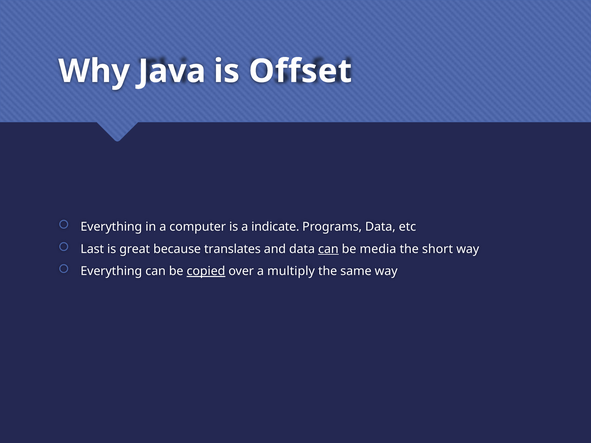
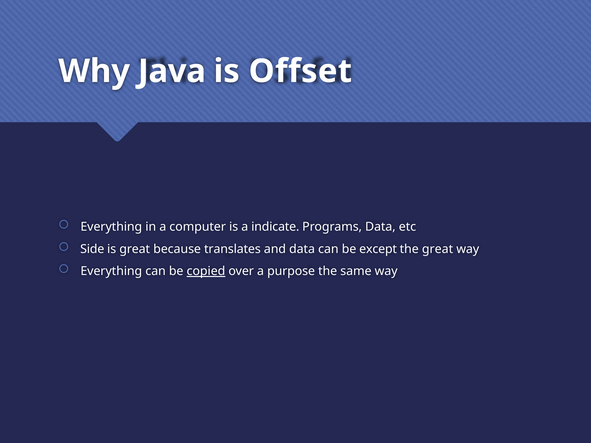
Last: Last -> Side
can at (328, 249) underline: present -> none
media: media -> except
the short: short -> great
multiply: multiply -> purpose
